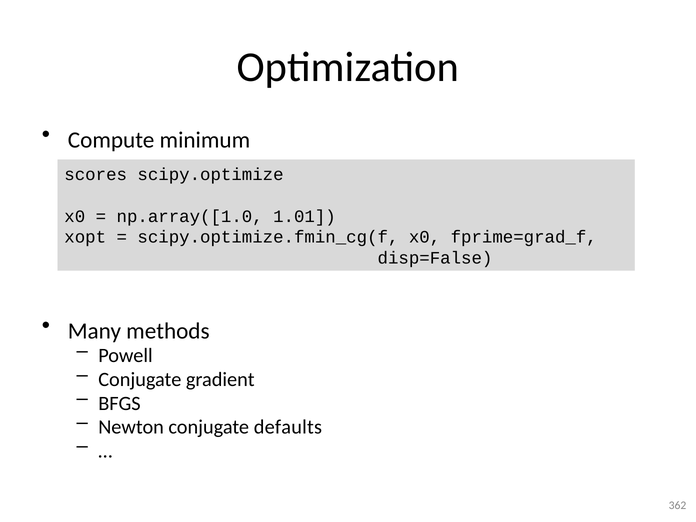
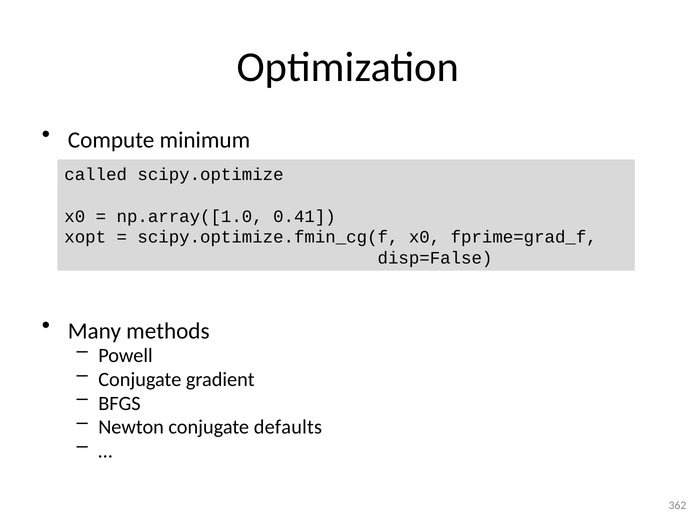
scores: scores -> called
1.01: 1.01 -> 0.41
